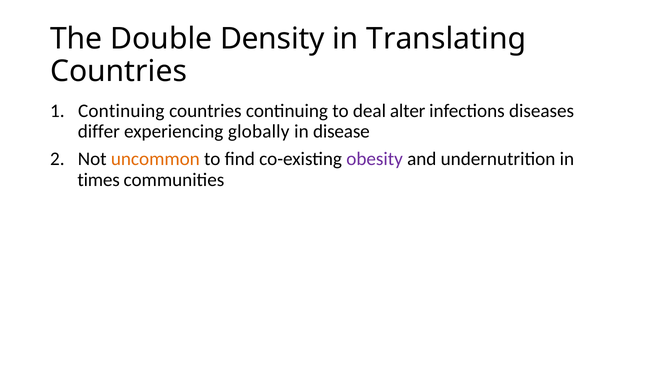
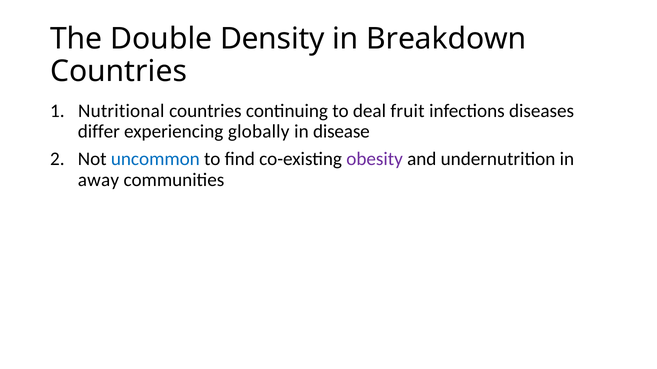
Translating: Translating -> Breakdown
Continuing at (121, 111): Continuing -> Nutritional
alter: alter -> fruit
uncommon colour: orange -> blue
times: times -> away
